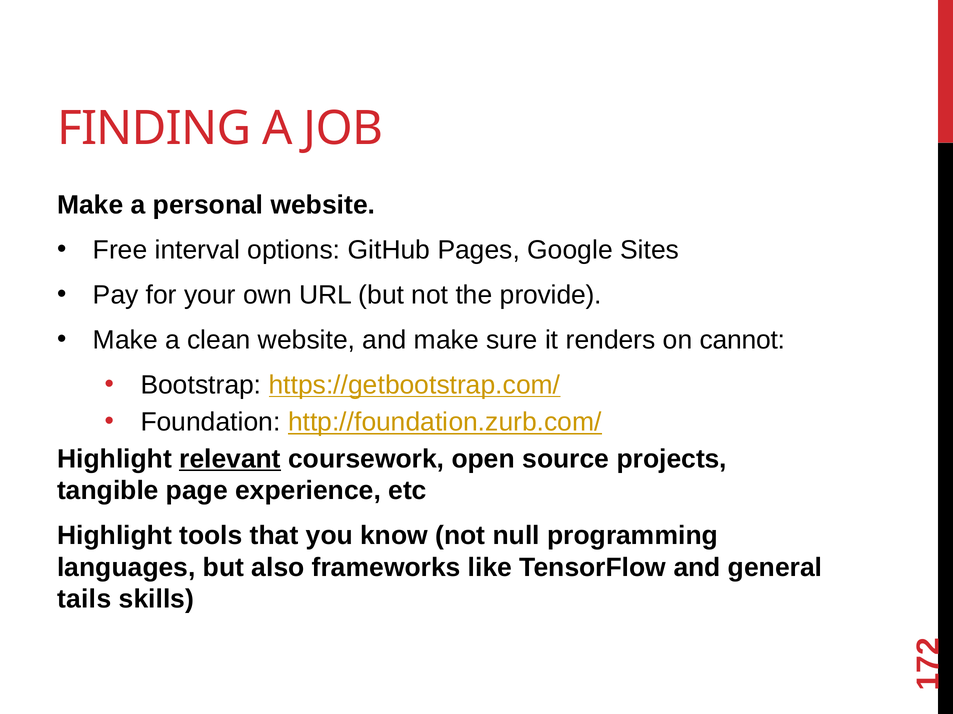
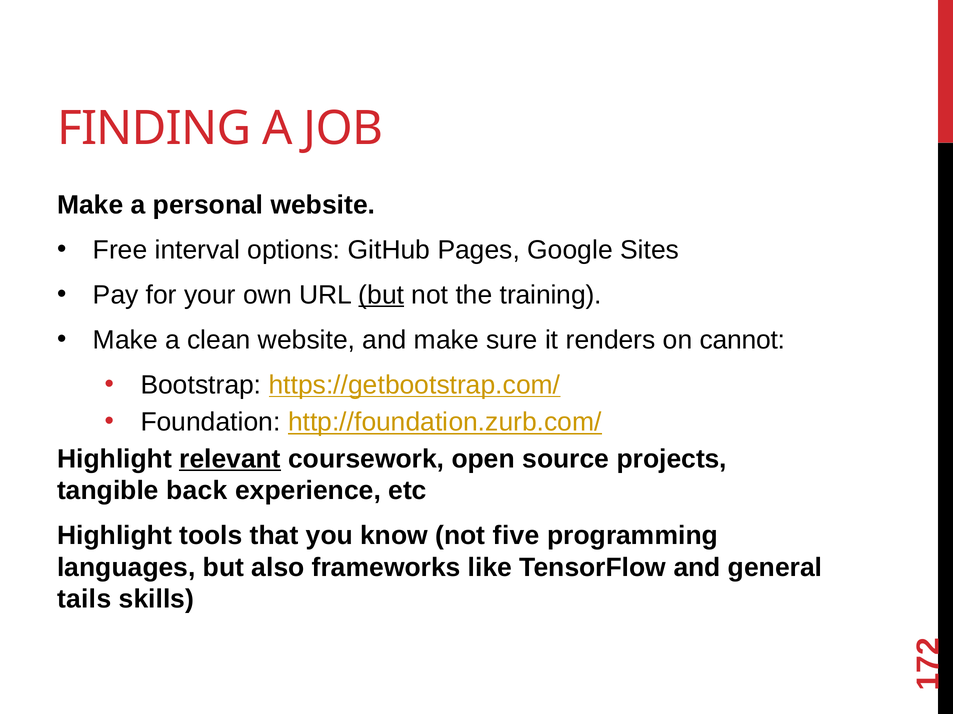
but at (381, 295) underline: none -> present
provide: provide -> training
page: page -> back
null: null -> five
